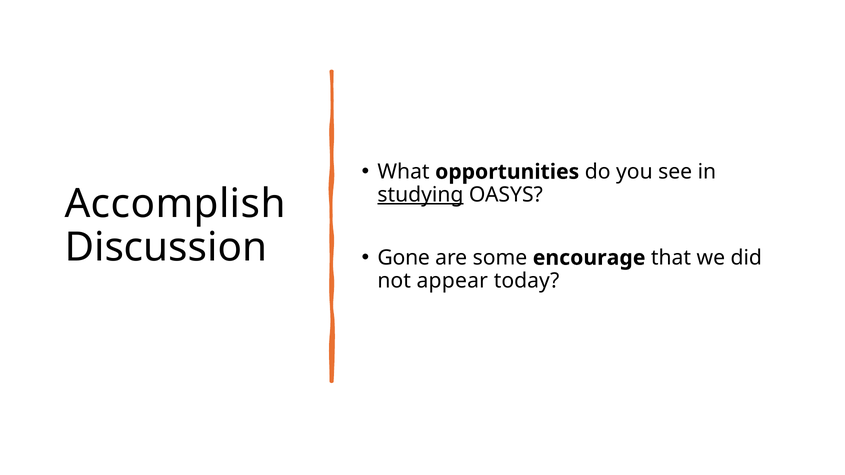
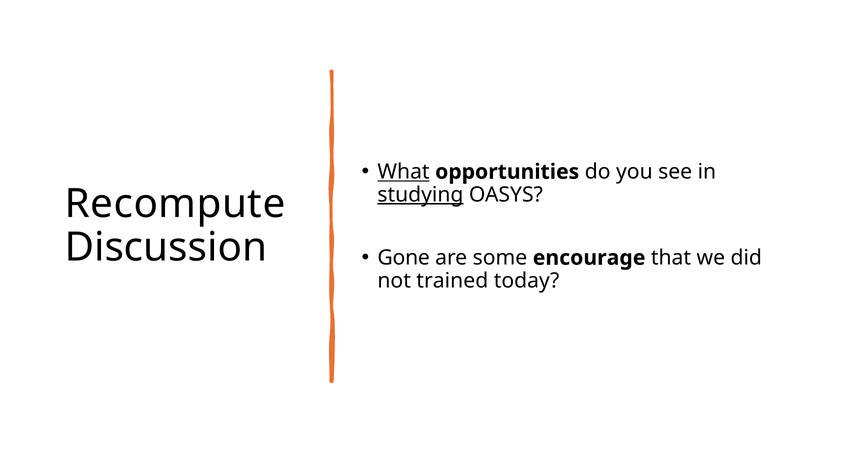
What underline: none -> present
Accomplish: Accomplish -> Recompute
appear: appear -> trained
